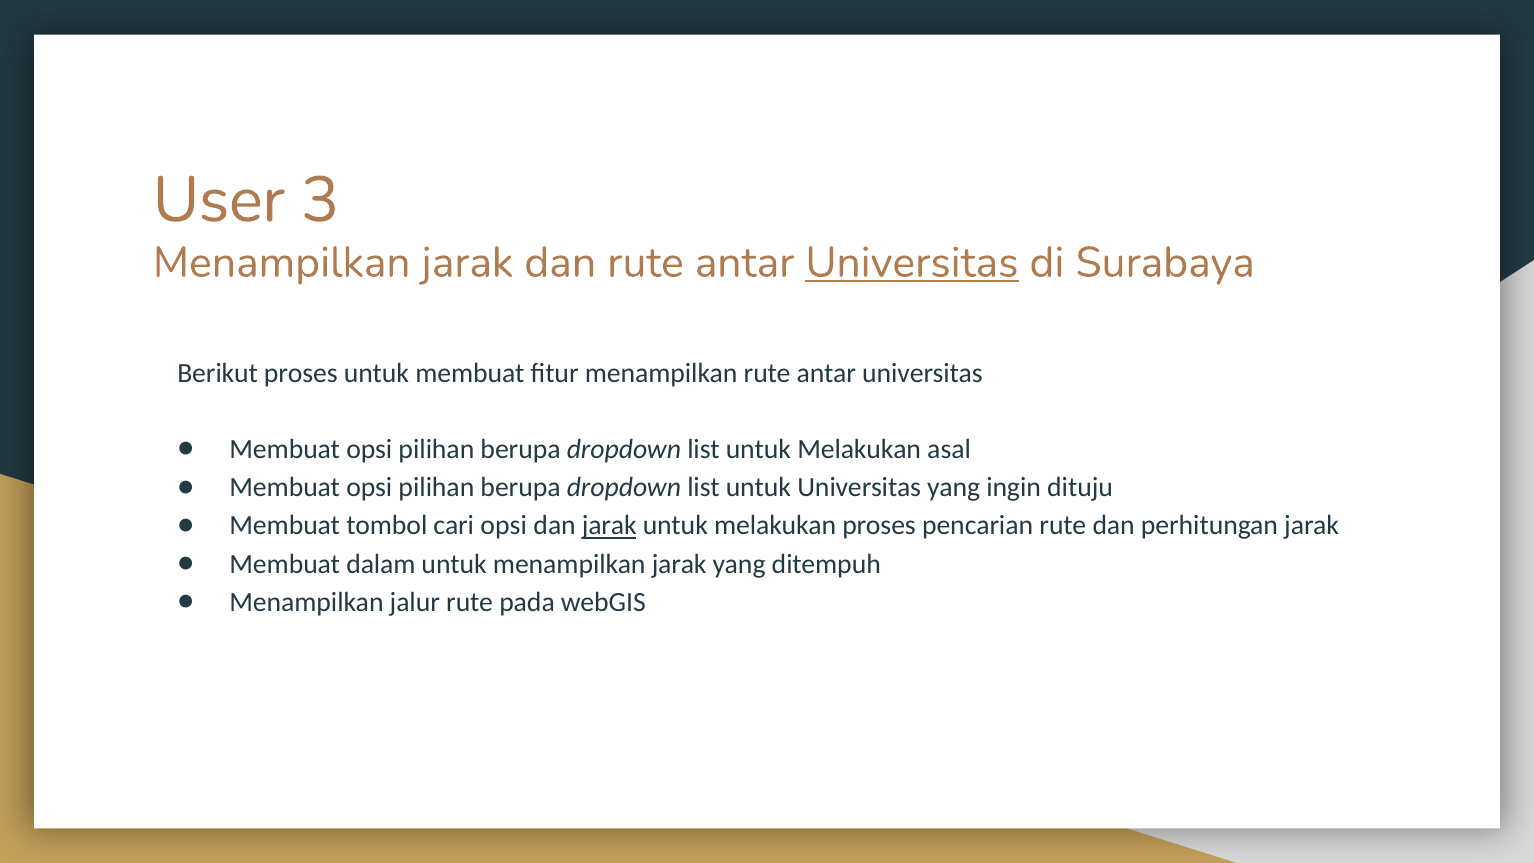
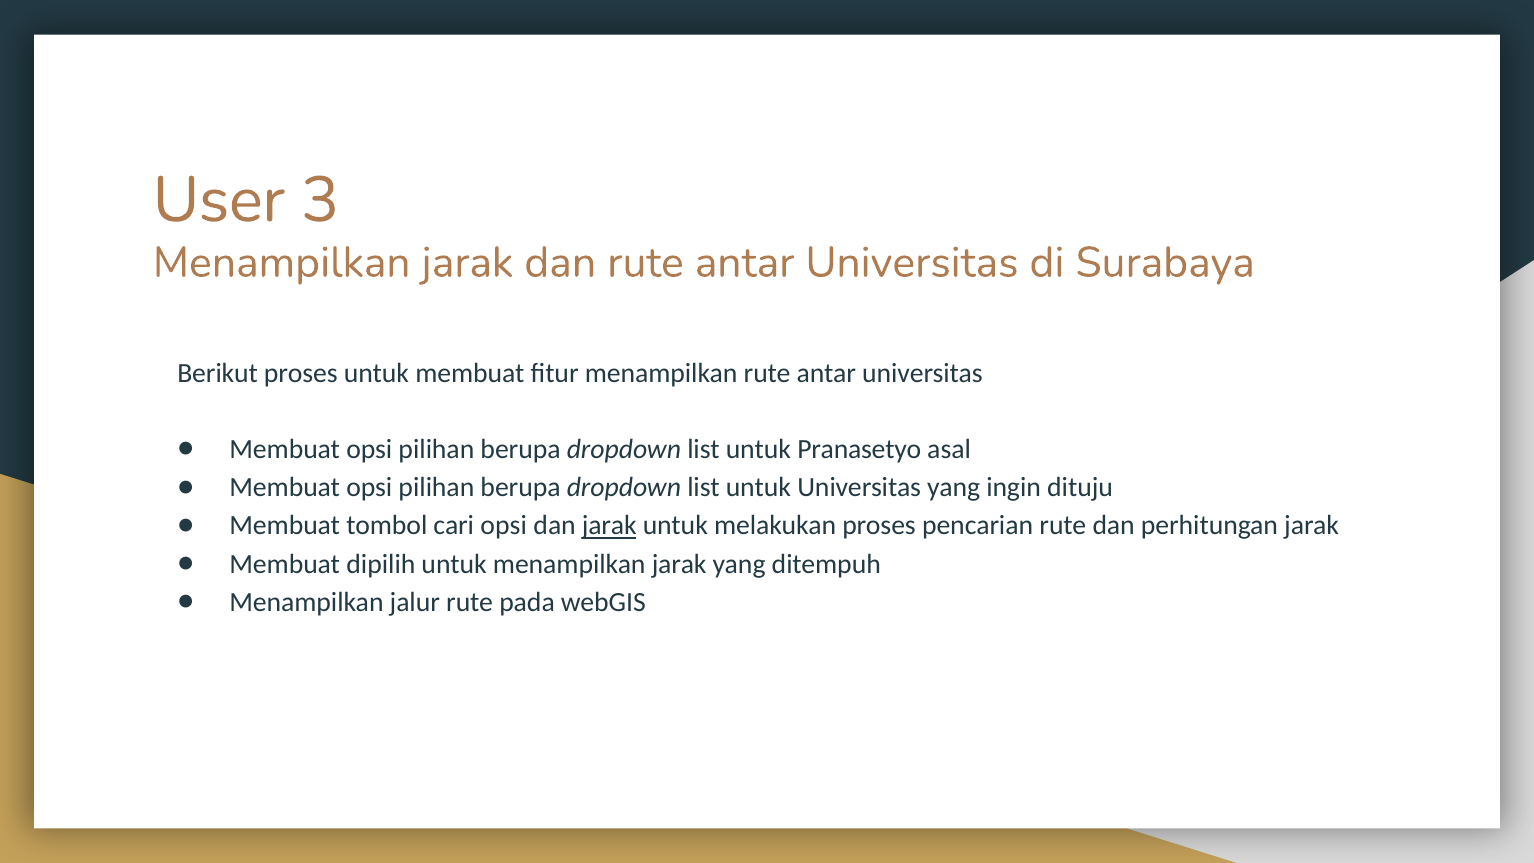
Universitas at (912, 262) underline: present -> none
list untuk Melakukan: Melakukan -> Pranasetyo
dalam: dalam -> dipilih
